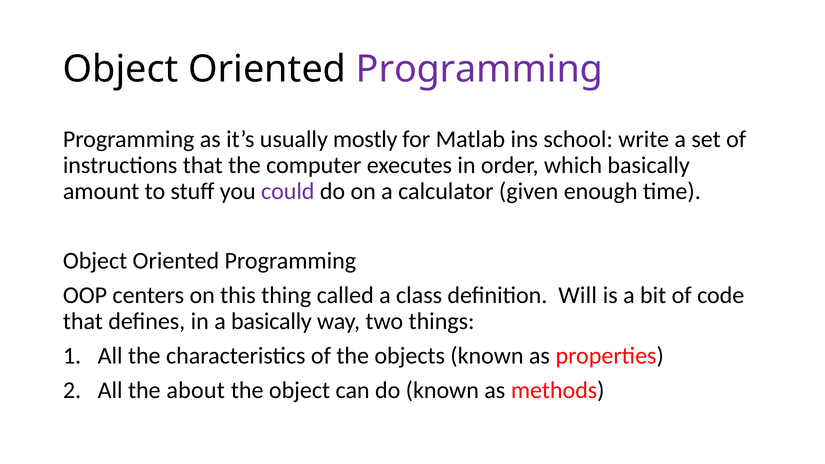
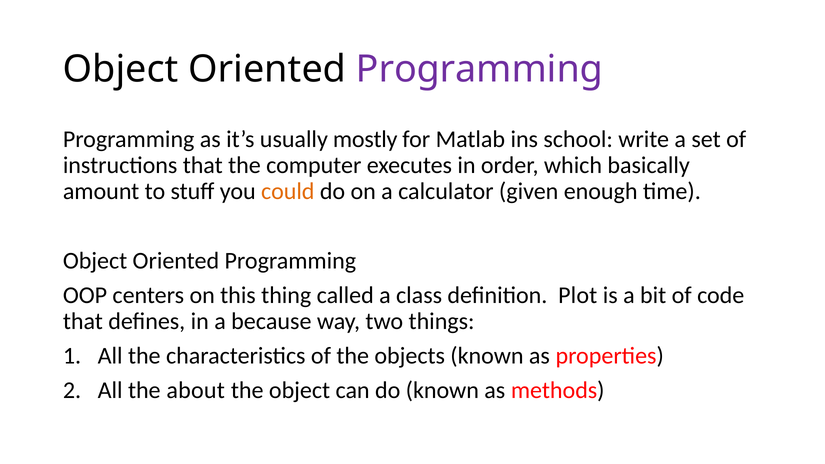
could colour: purple -> orange
Will: Will -> Plot
a basically: basically -> because
